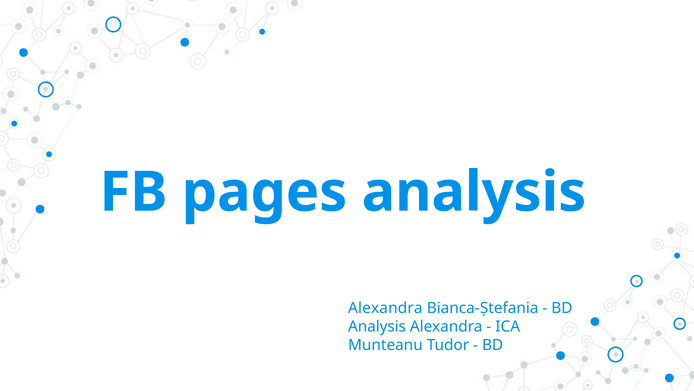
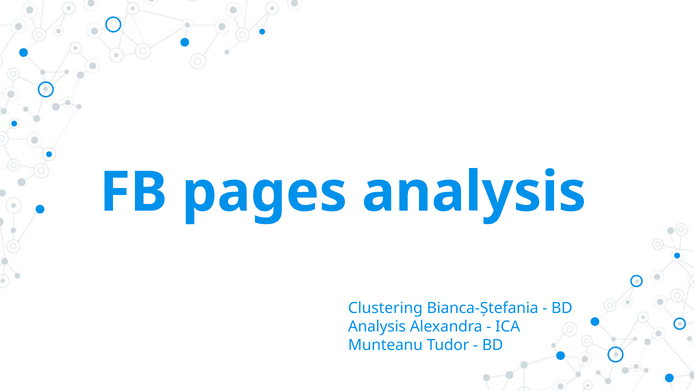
Alexandra at (385, 308): Alexandra -> Clustering
